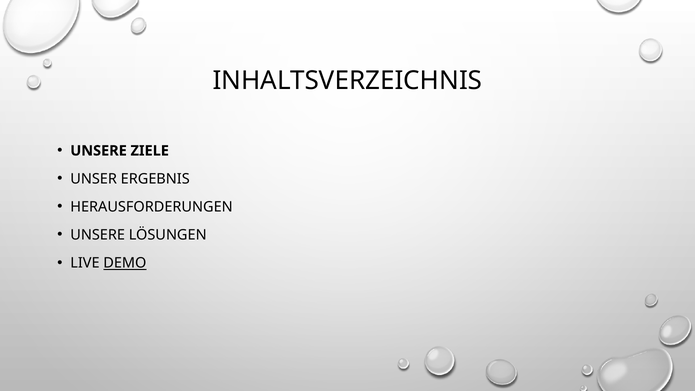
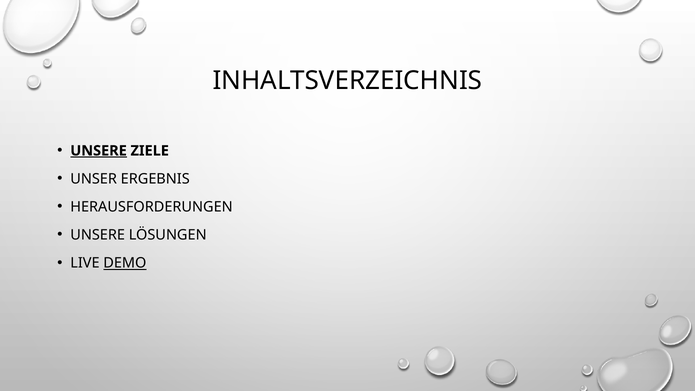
UNSERE at (99, 151) underline: none -> present
